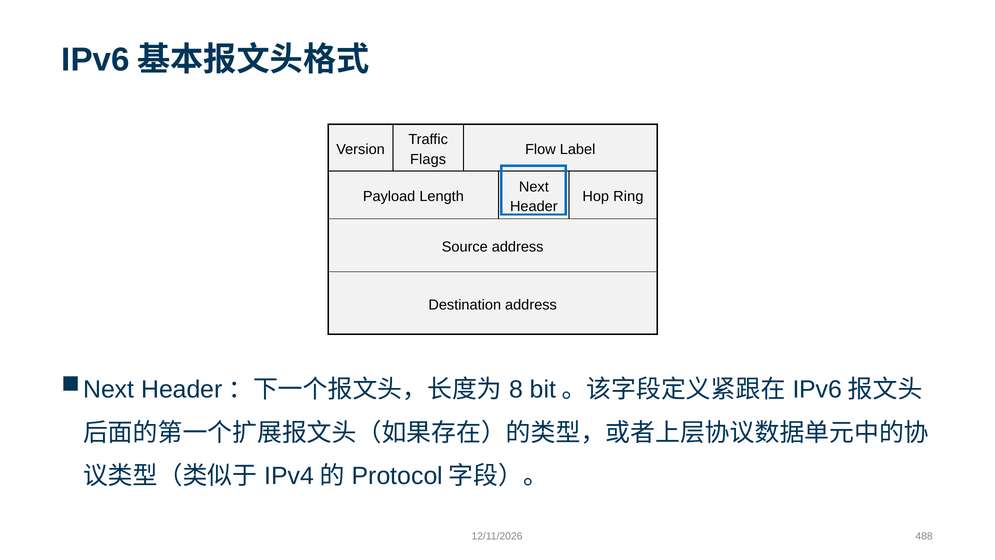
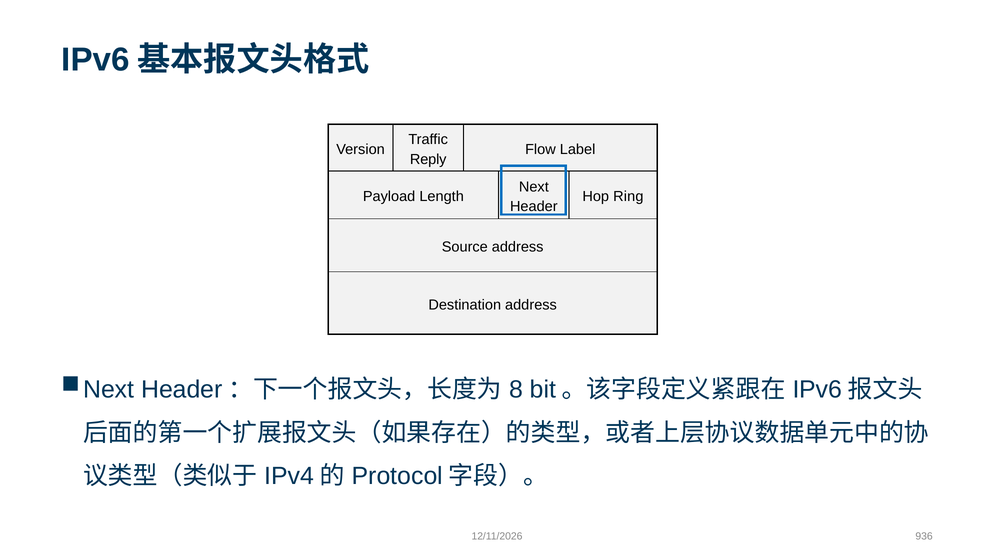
Flags: Flags -> Reply
488: 488 -> 936
